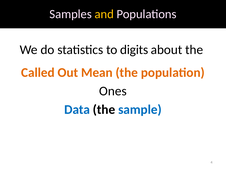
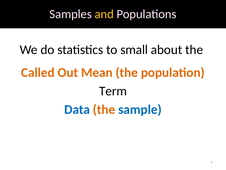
digits: digits -> small
Ones: Ones -> Term
the at (104, 109) colour: black -> orange
